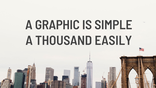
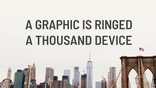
SIMPLE: SIMPLE -> RINGED
EASILY: EASILY -> DEVICE
